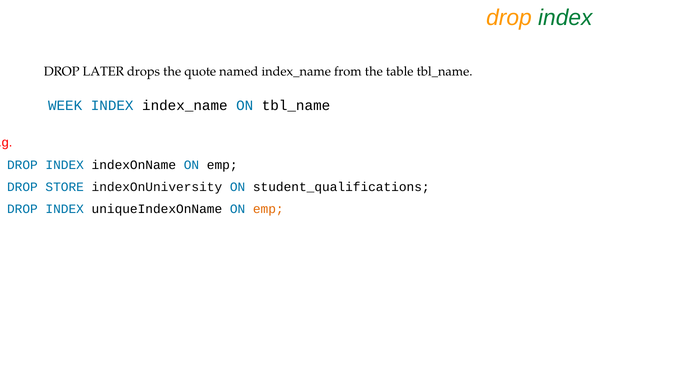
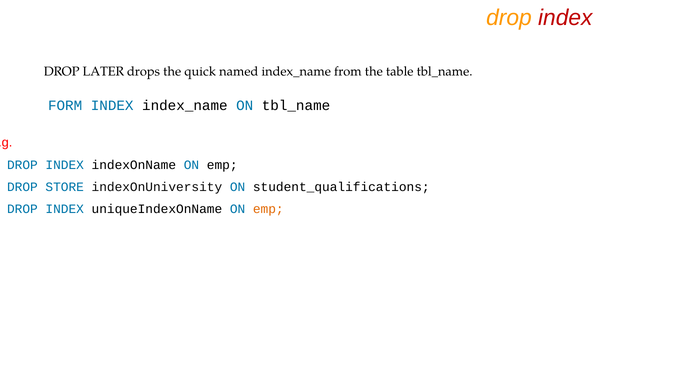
index at (565, 18) colour: green -> red
quote: quote -> quick
WEEK: WEEK -> FORM
